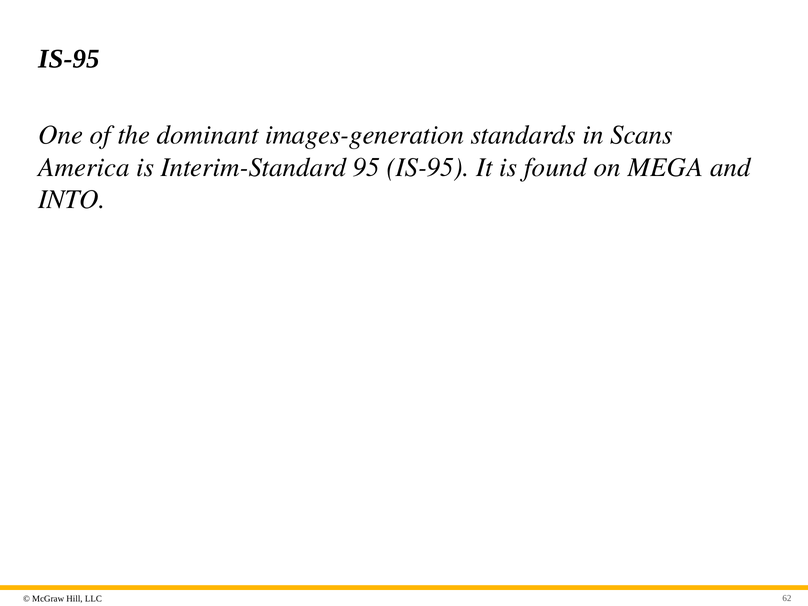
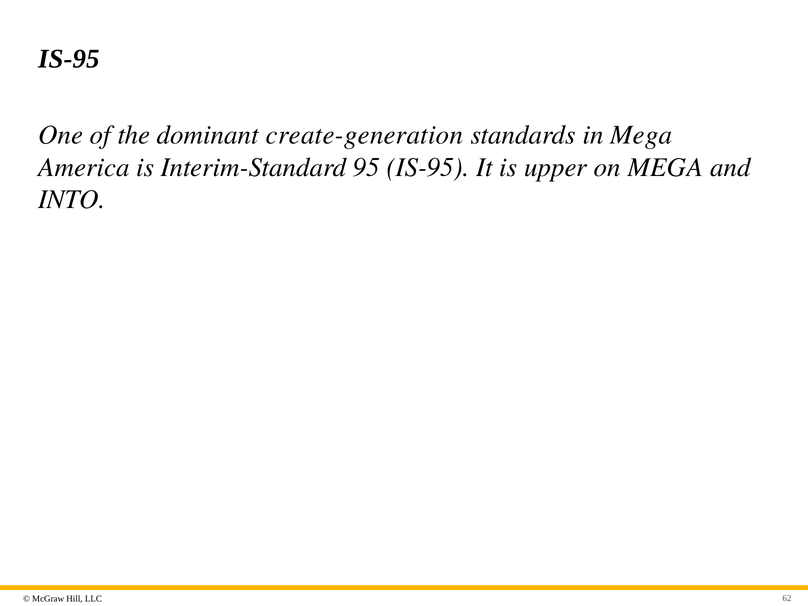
images-generation: images-generation -> create-generation
in Scans: Scans -> Mega
found: found -> upper
